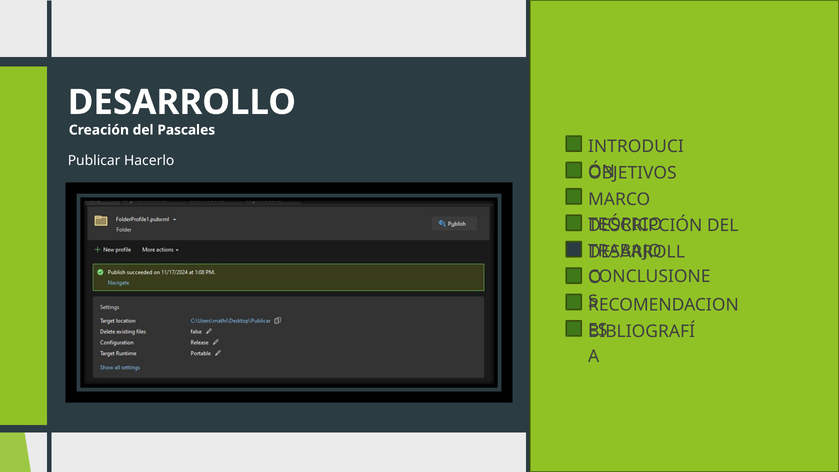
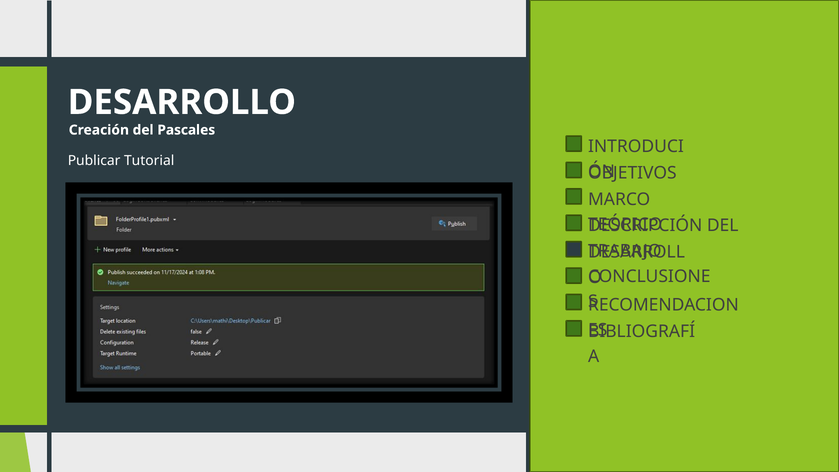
Hacerlo: Hacerlo -> Tutorial
